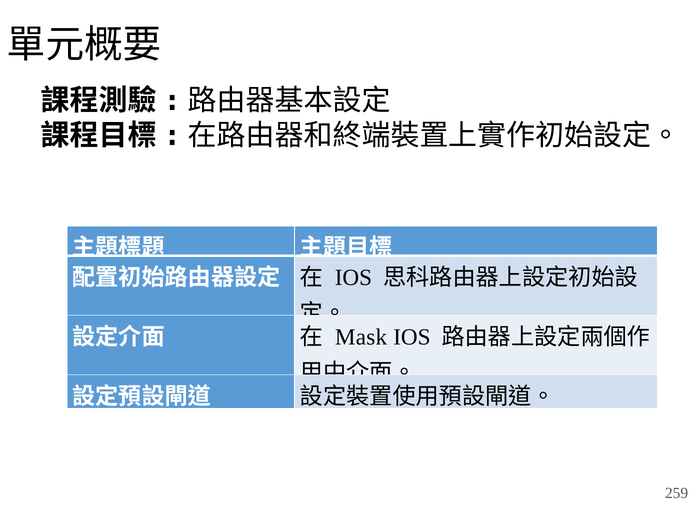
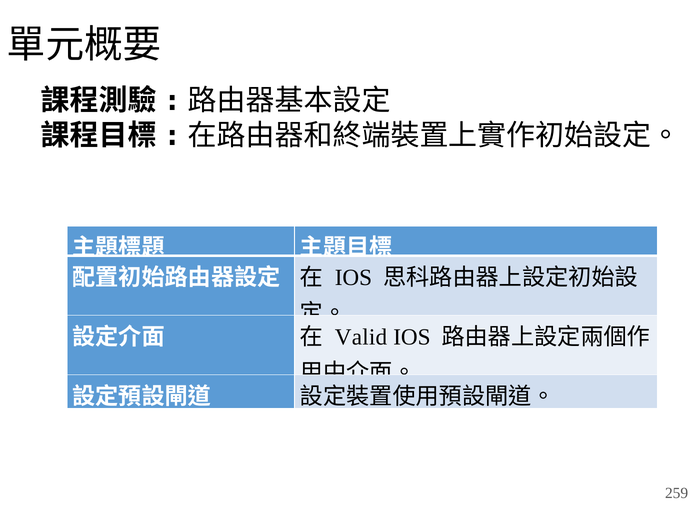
Mask: Mask -> Valid
